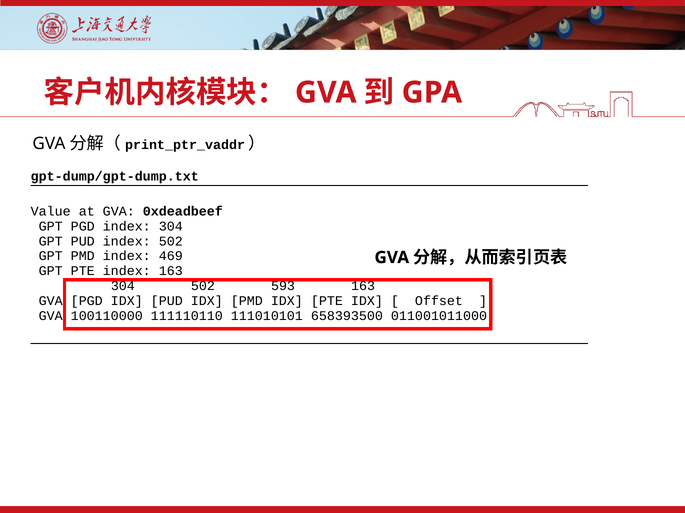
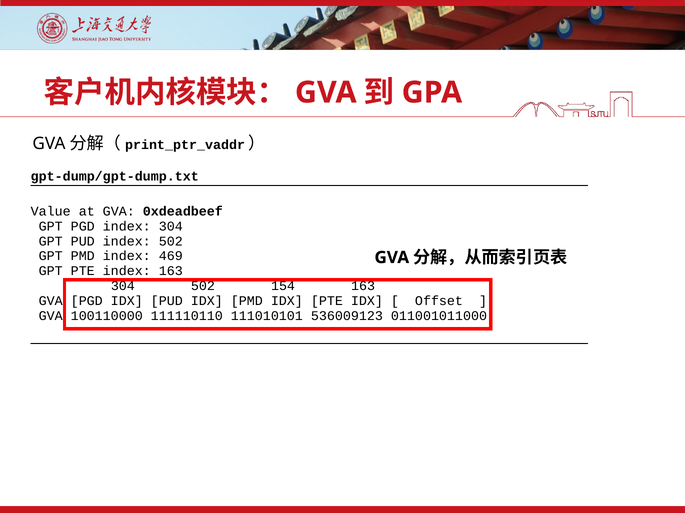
593: 593 -> 154
658393500: 658393500 -> 536009123
